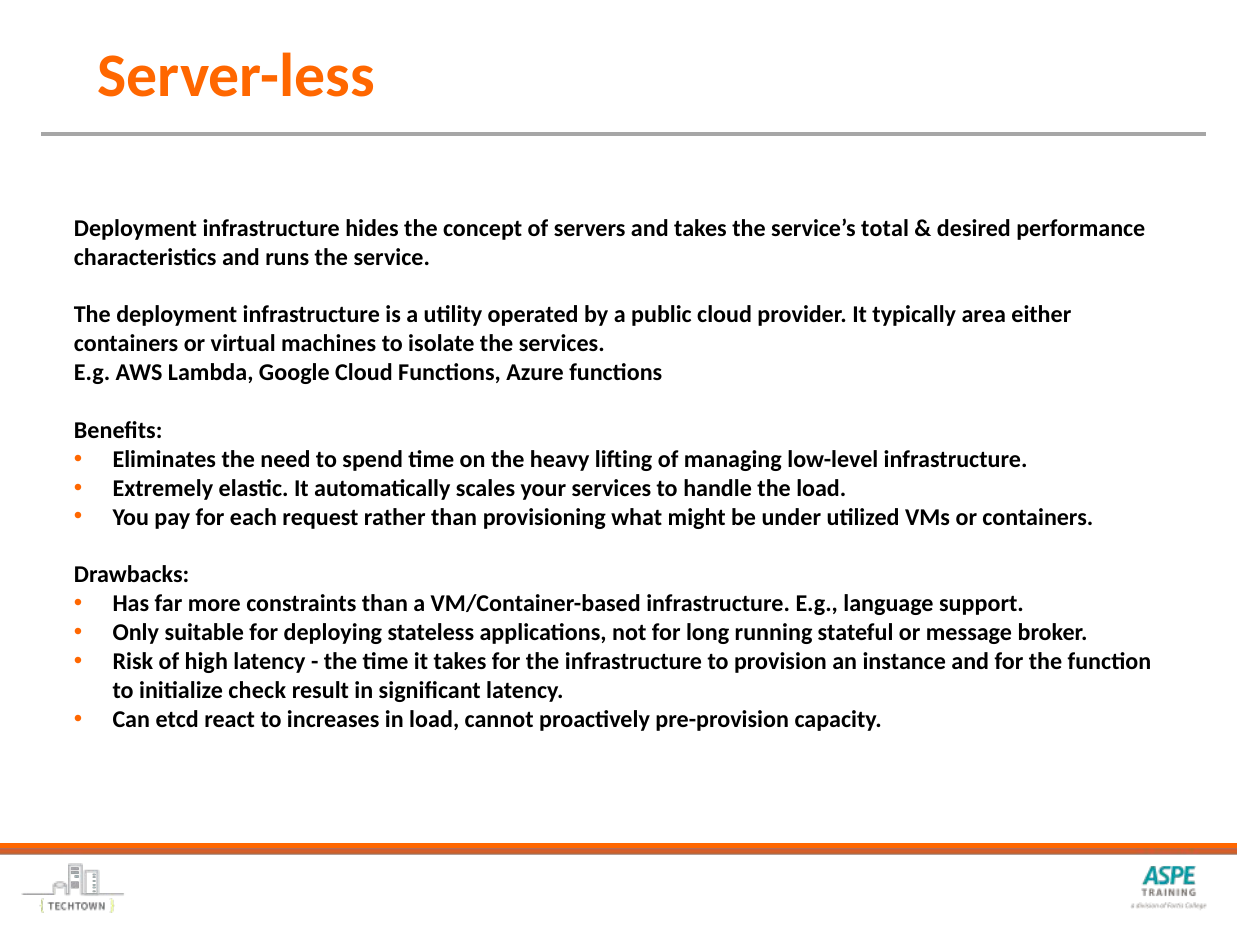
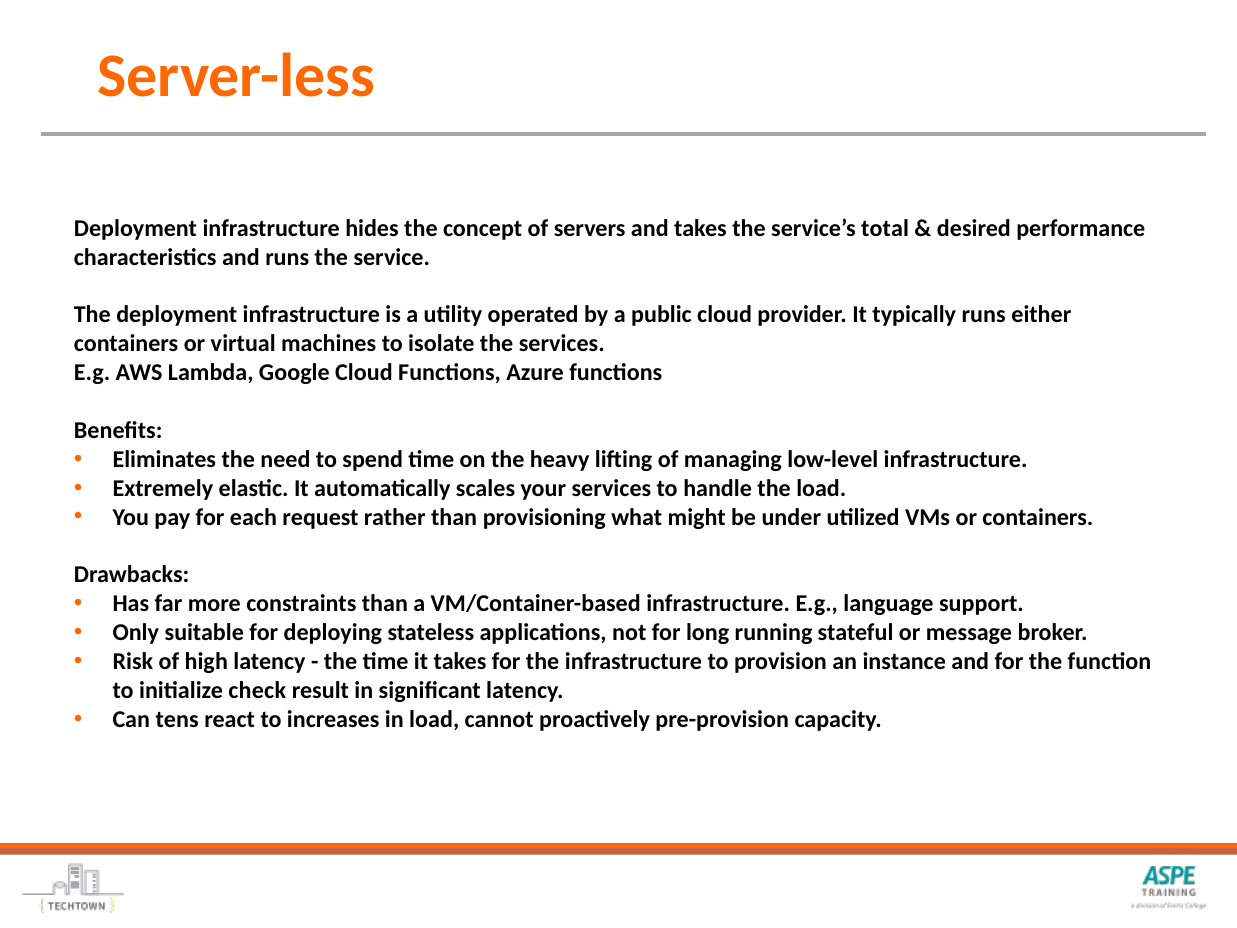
typically area: area -> runs
etcd: etcd -> tens
